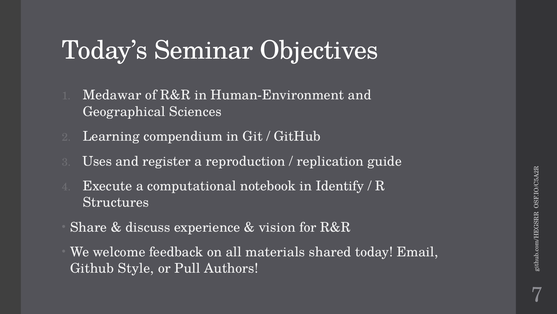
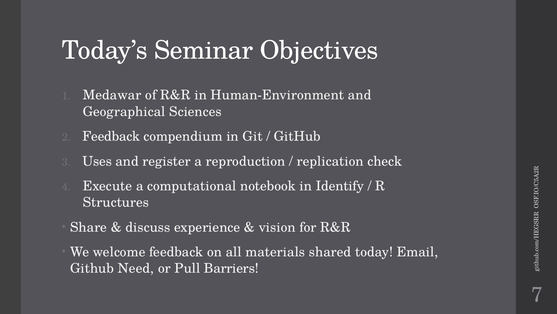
Learning at (111, 136): Learning -> Feedback
guide: guide -> check
Style: Style -> Need
Authors: Authors -> Barriers
